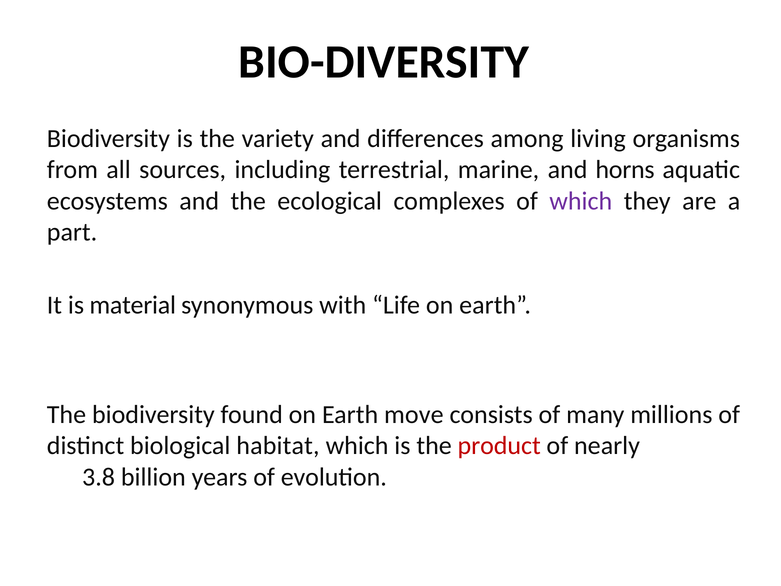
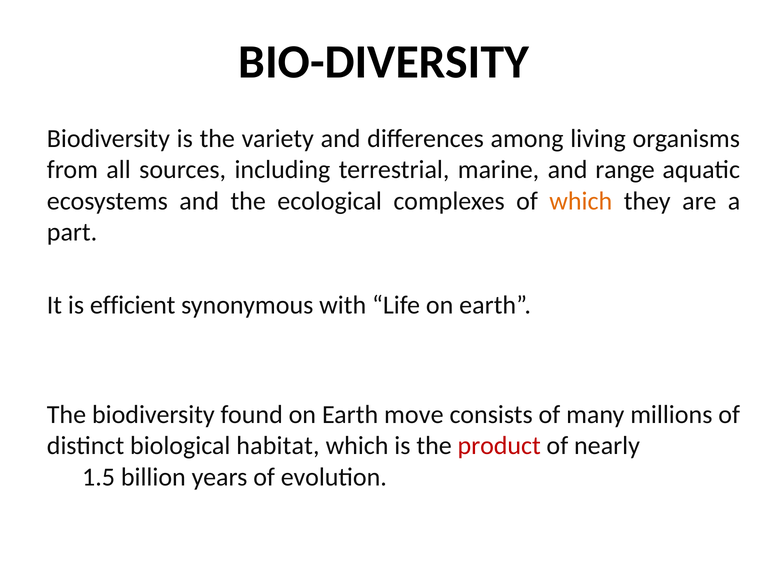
horns: horns -> range
which at (581, 201) colour: purple -> orange
material: material -> efficient
3.8: 3.8 -> 1.5
